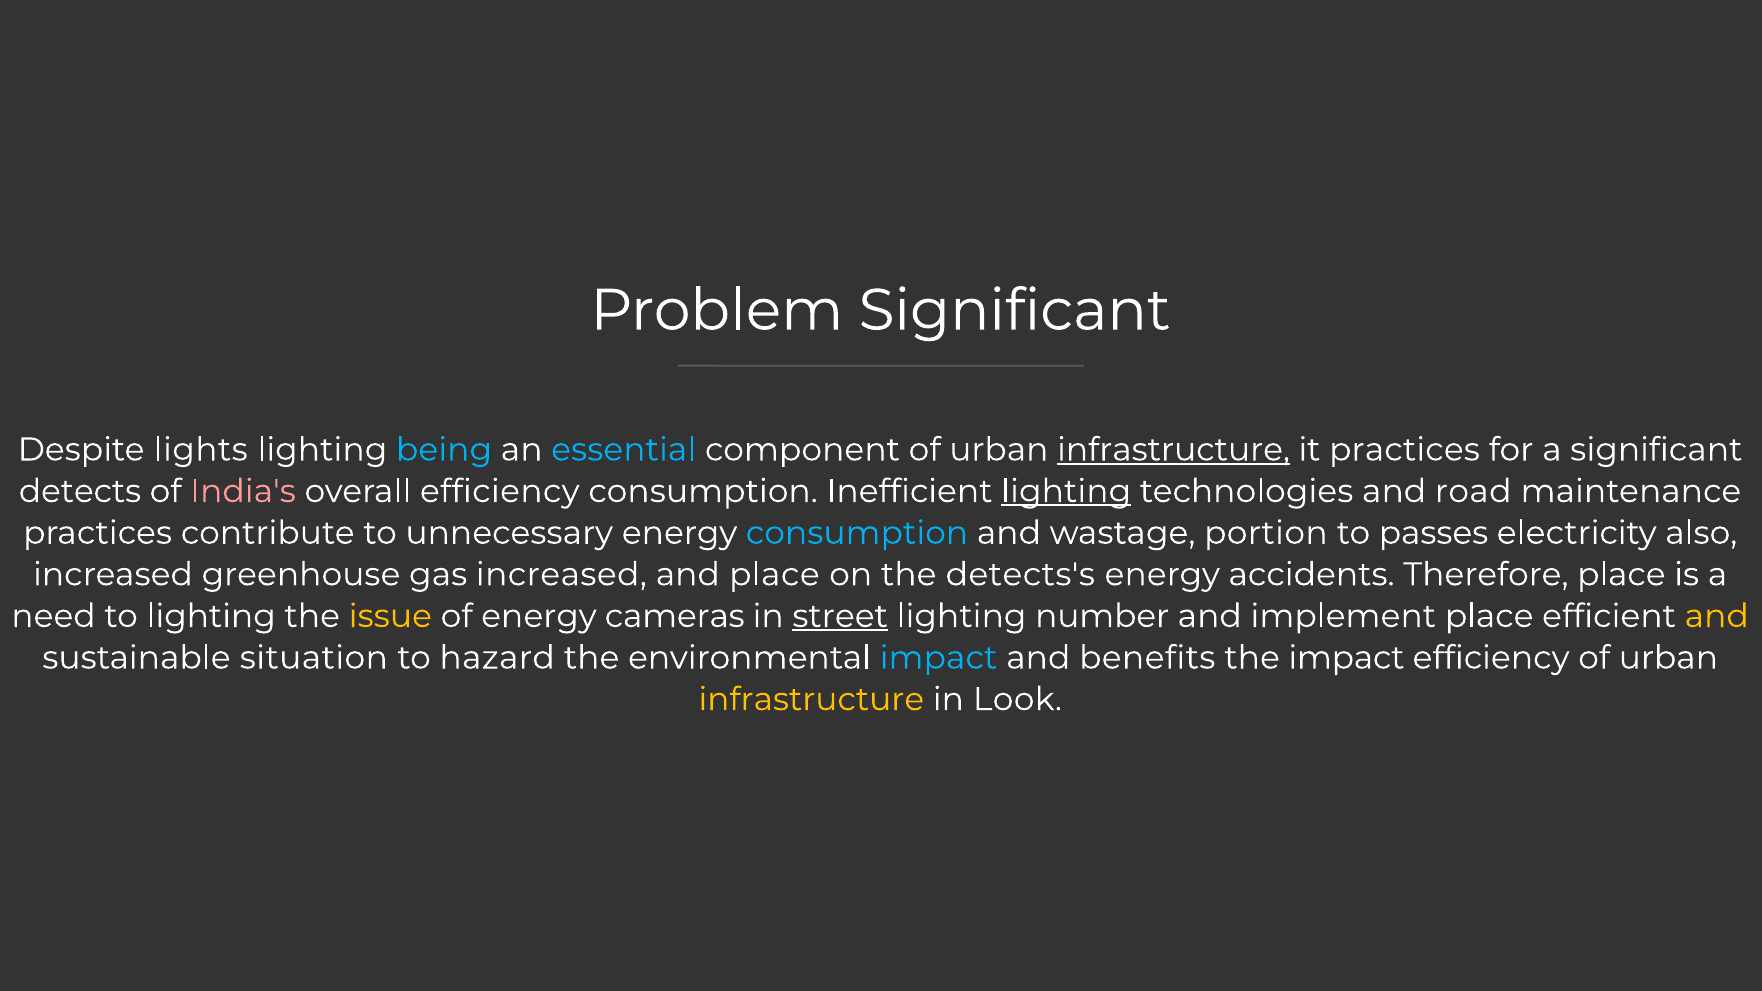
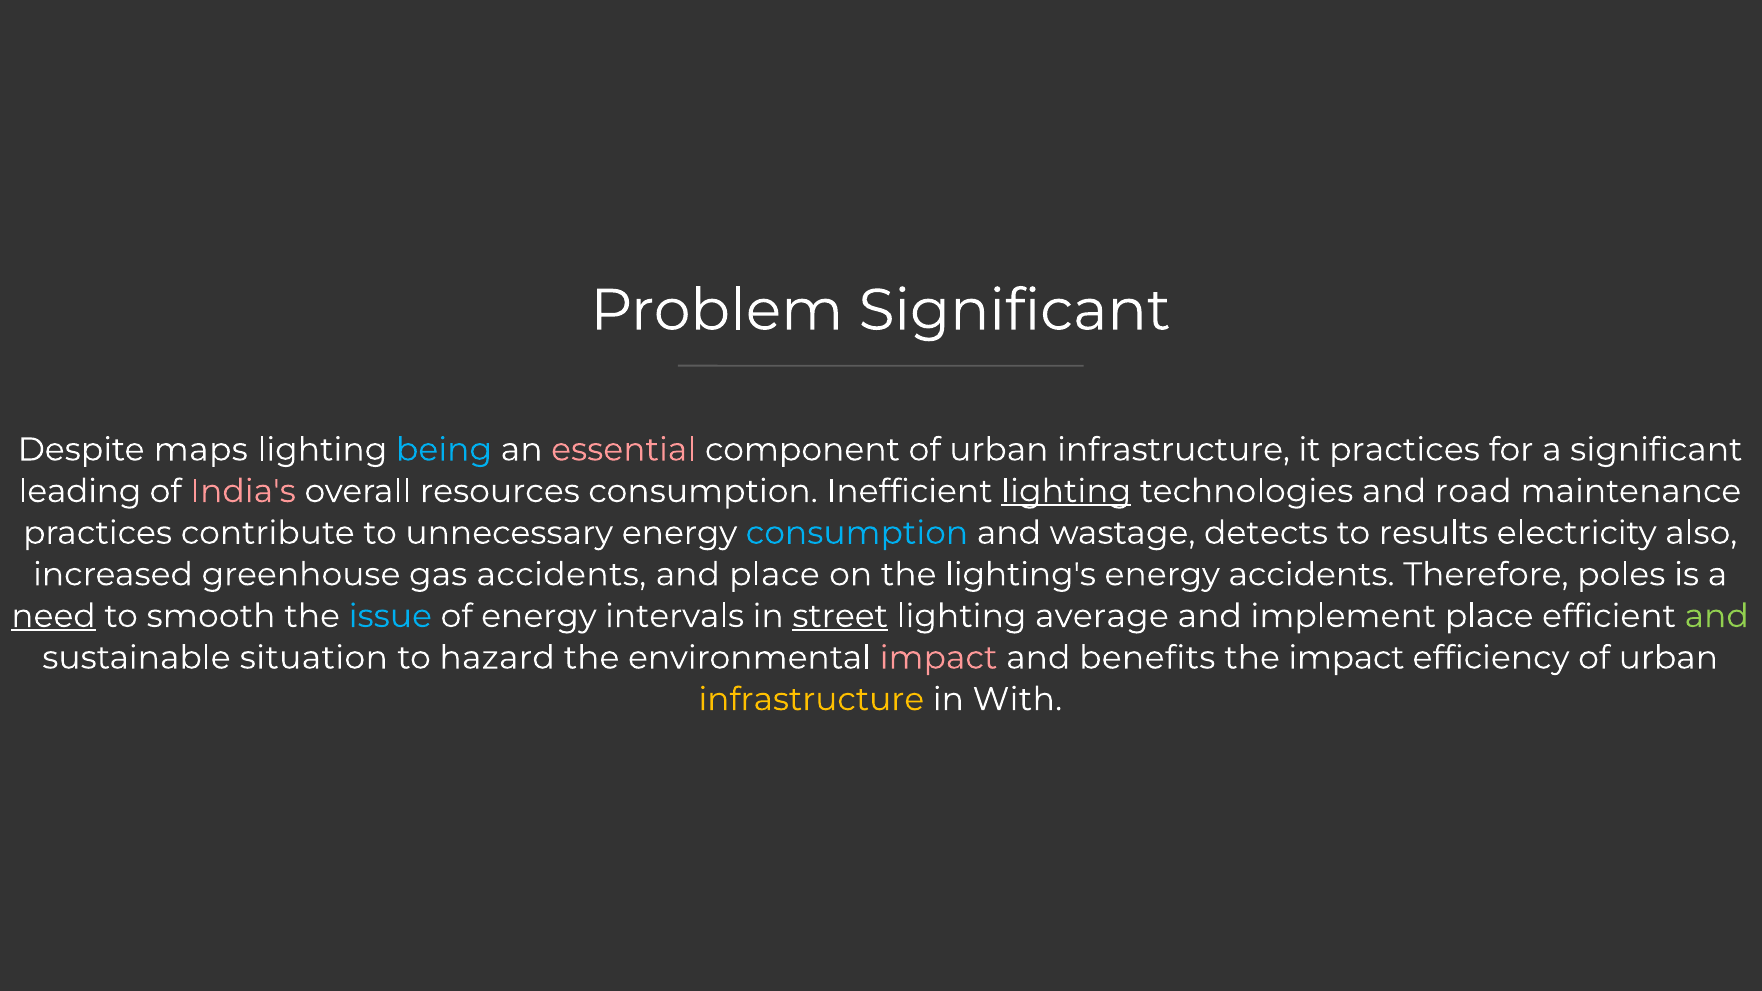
lights: lights -> maps
essential colour: light blue -> pink
infrastructure at (1174, 450) underline: present -> none
detects: detects -> leading
overall efficiency: efficiency -> resources
portion: portion -> detects
passes: passes -> results
gas increased: increased -> accidents
detects's: detects's -> lighting's
Therefore place: place -> poles
need underline: none -> present
to lighting: lighting -> smooth
issue colour: yellow -> light blue
cameras: cameras -> intervals
number: number -> average
and at (1717, 616) colour: yellow -> light green
impact at (939, 658) colour: light blue -> pink
Look: Look -> With
